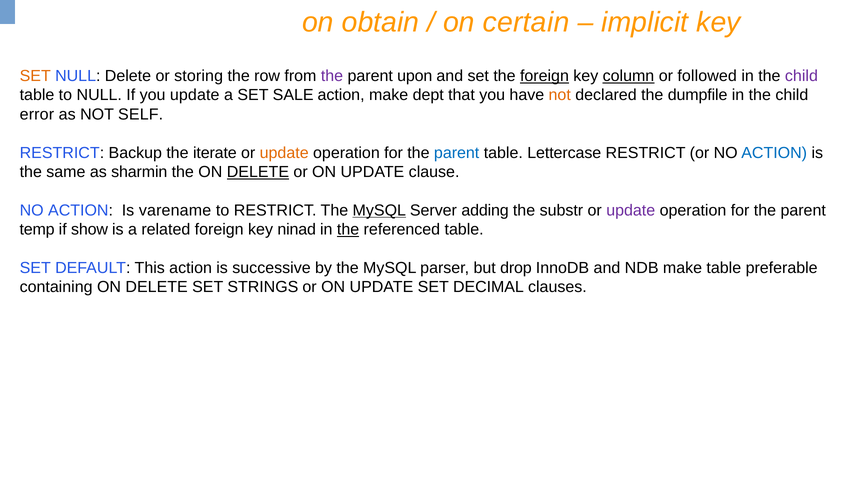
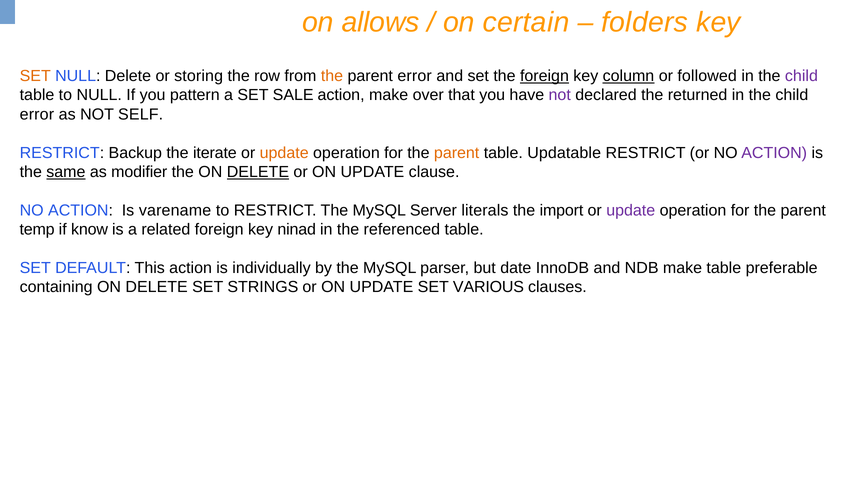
obtain: obtain -> allows
implicit: implicit -> folders
the at (332, 76) colour: purple -> orange
parent upon: upon -> error
you update: update -> pattern
dept: dept -> over
not at (560, 95) colour: orange -> purple
dumpfile: dumpfile -> returned
parent at (457, 153) colour: blue -> orange
Lettercase: Lettercase -> Updatable
ACTION at (774, 153) colour: blue -> purple
same underline: none -> present
sharmin: sharmin -> modifier
MySQL at (379, 211) underline: present -> none
adding: adding -> literals
substr: substr -> import
show: show -> know
the at (348, 230) underline: present -> none
successive: successive -> individually
drop: drop -> date
DECIMAL: DECIMAL -> VARIOUS
